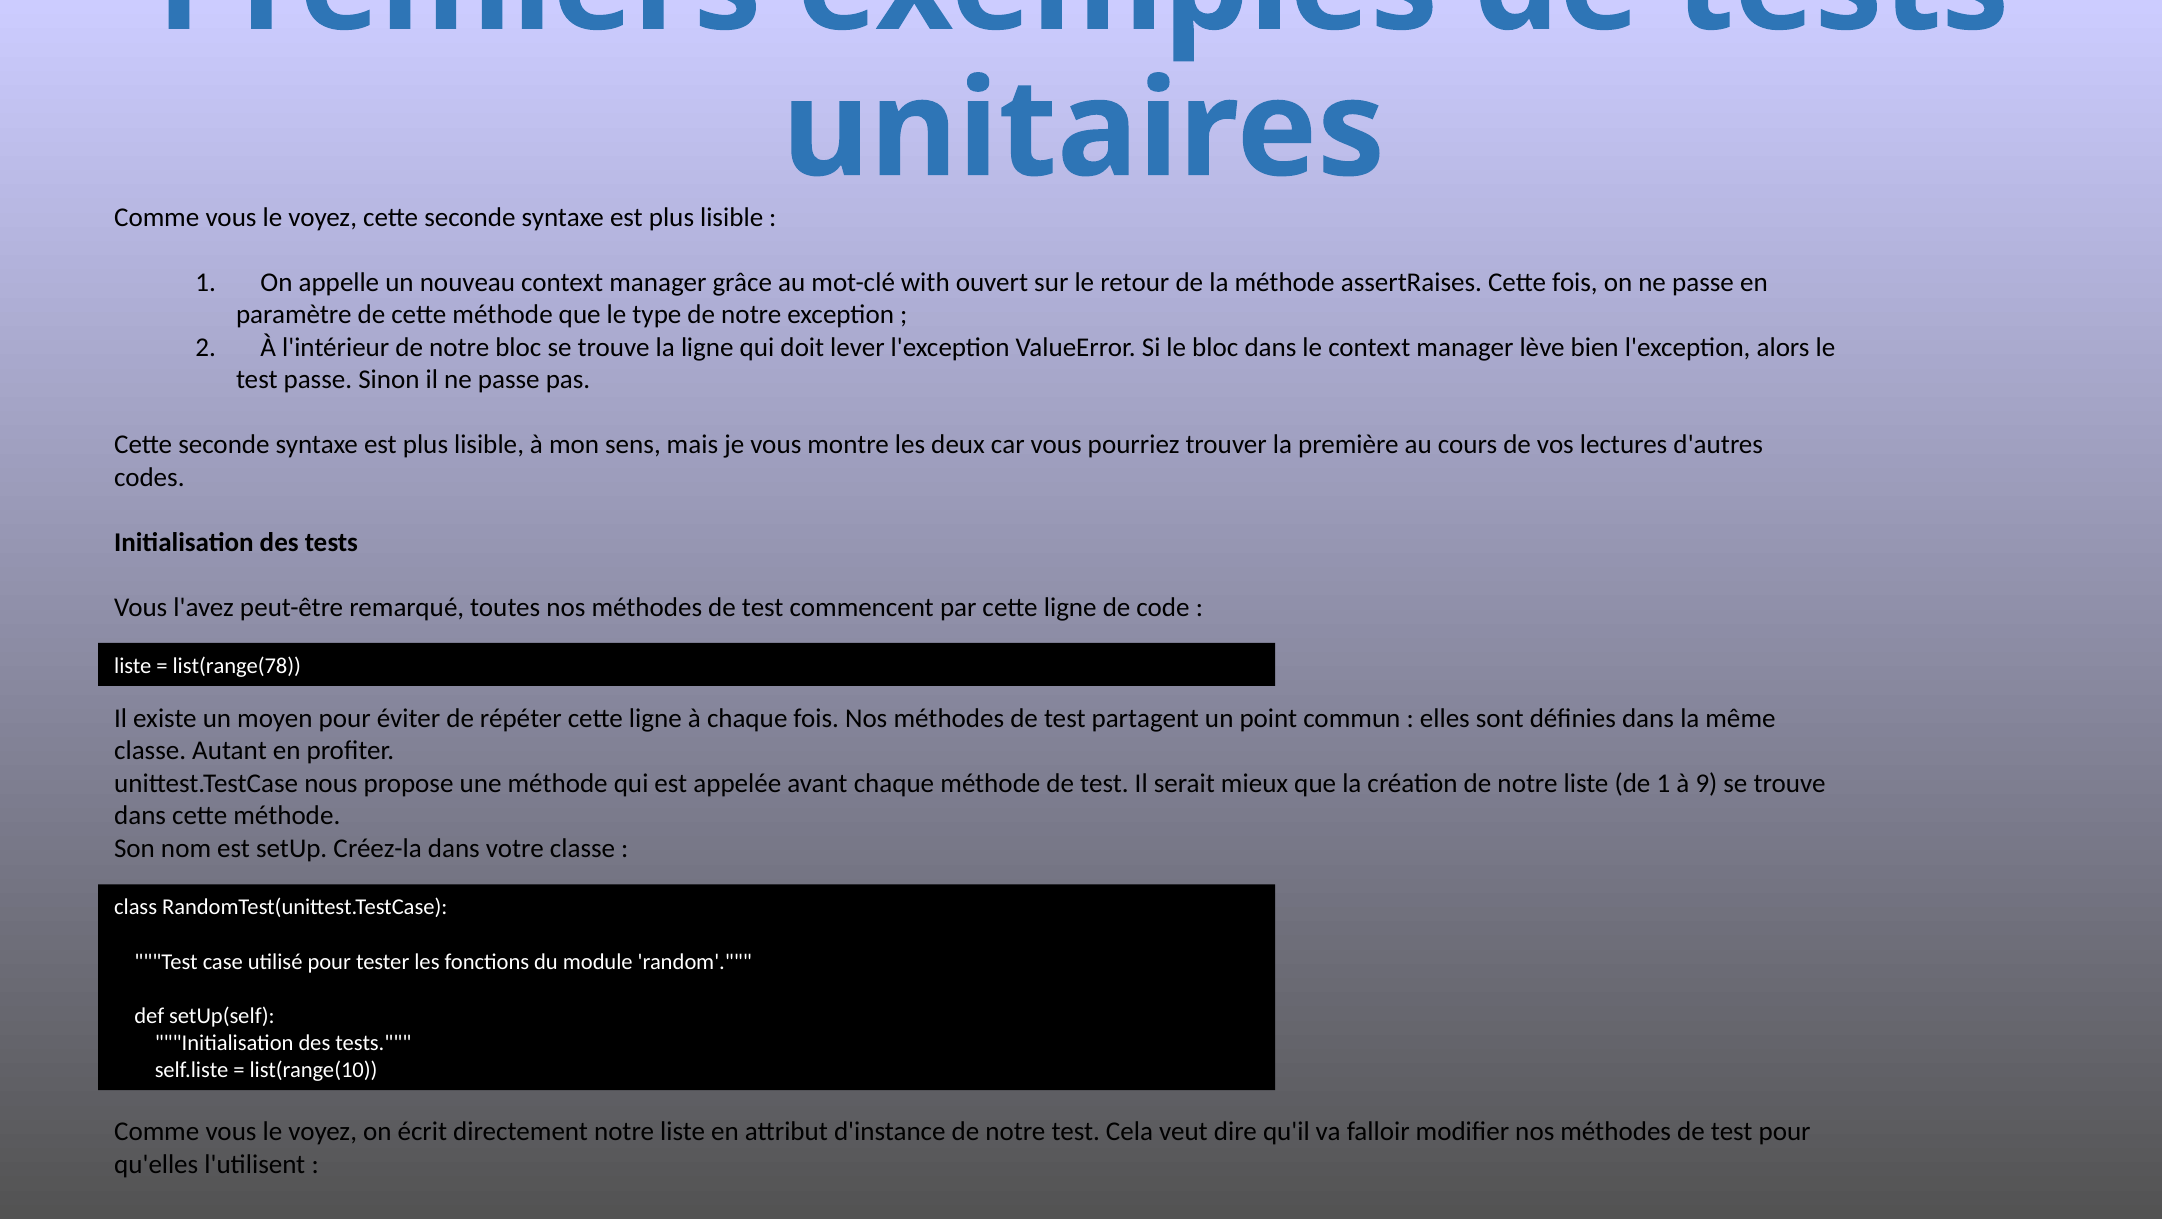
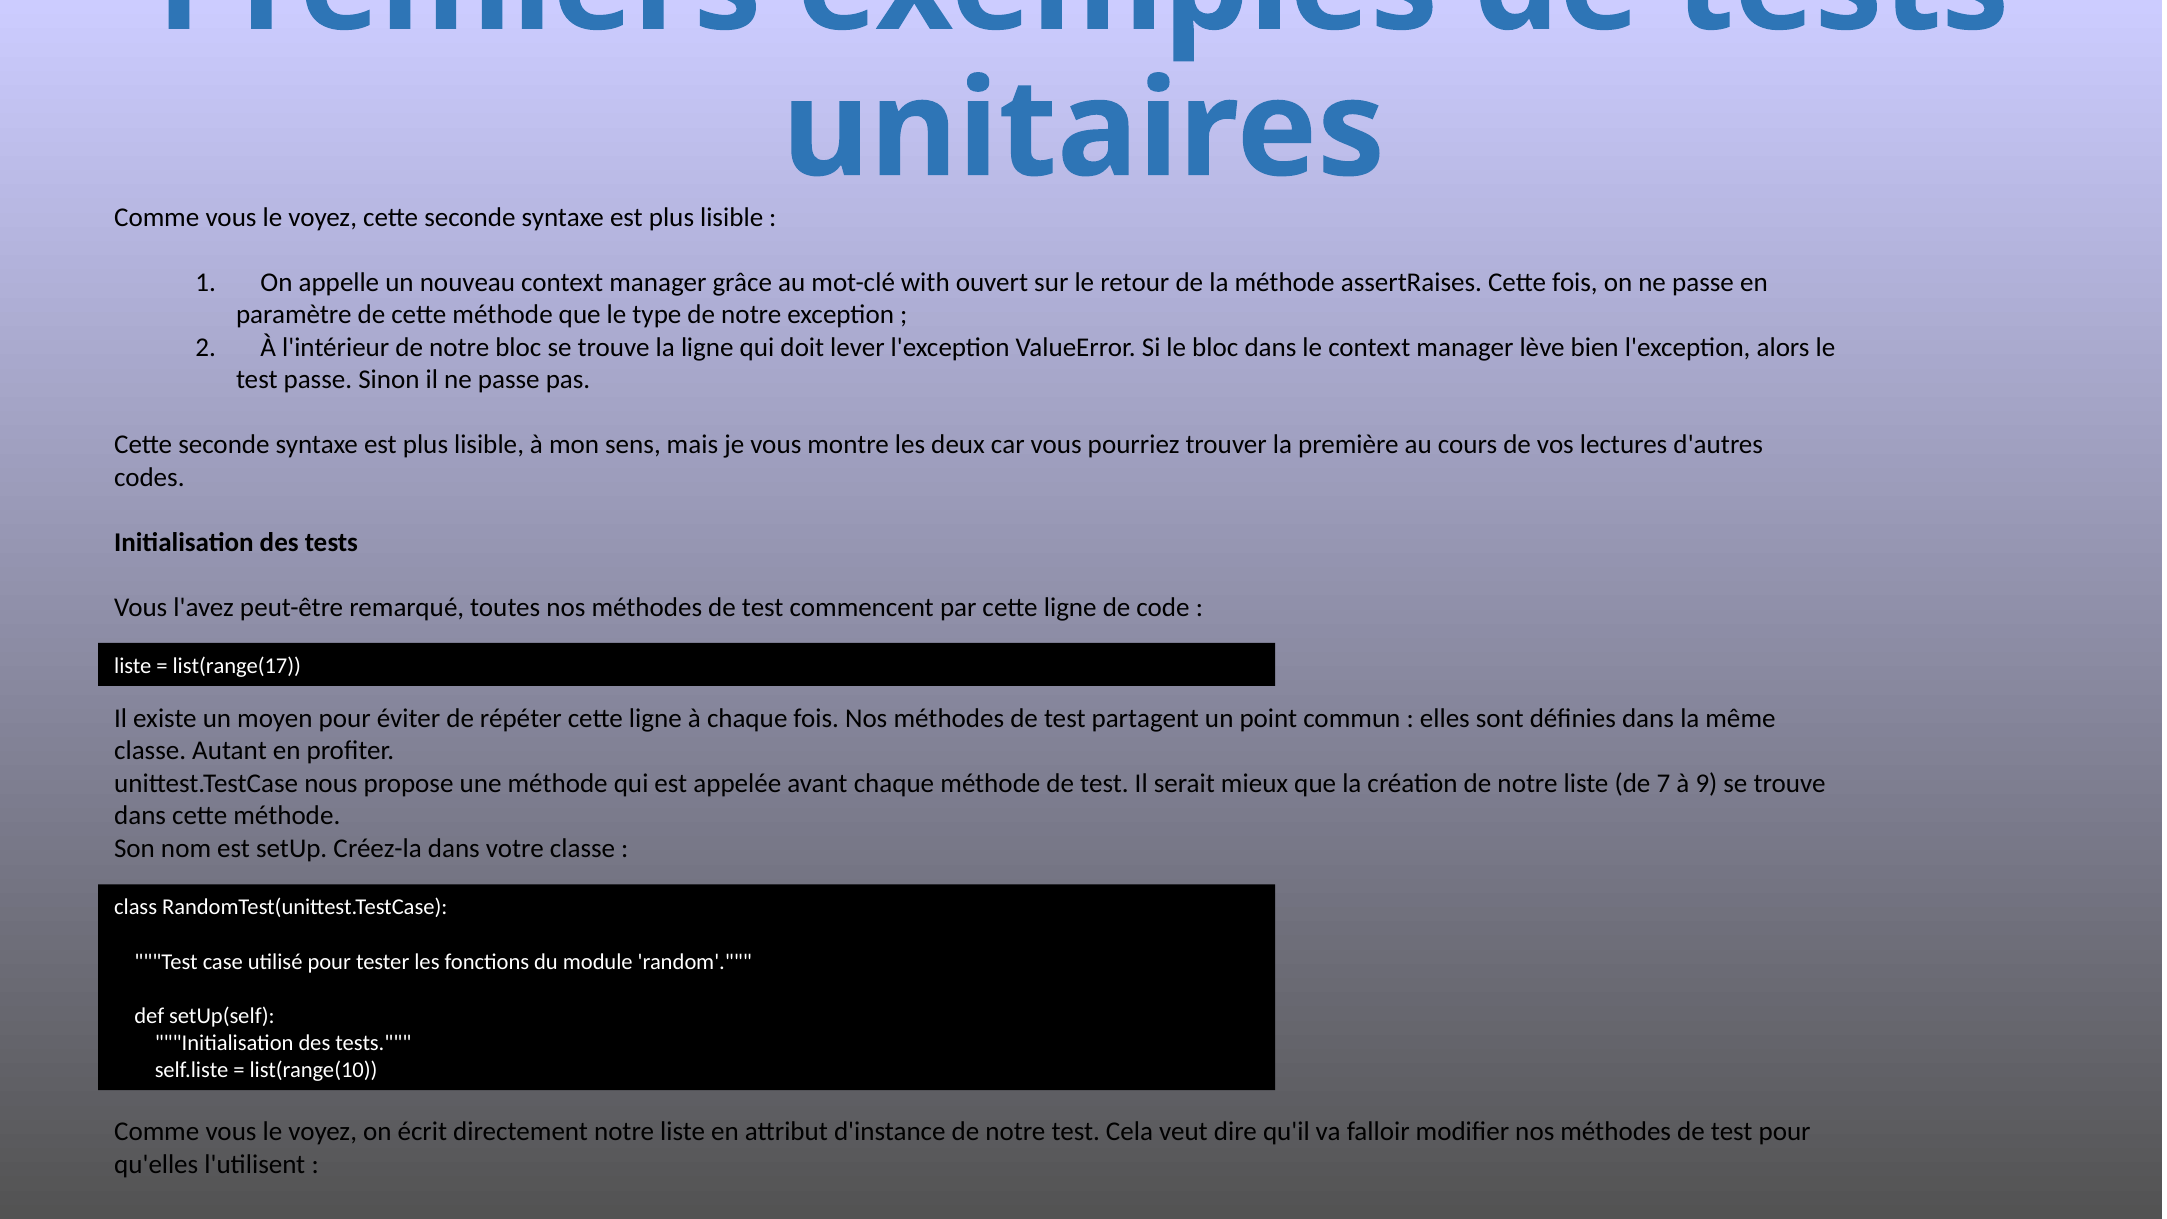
list(range(78: list(range(78 -> list(range(17
de 1: 1 -> 7
